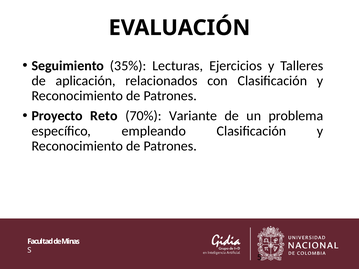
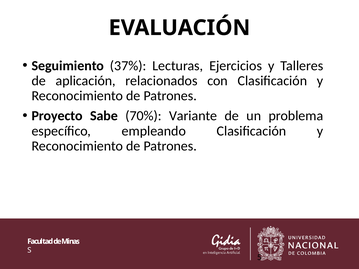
35%: 35% -> 37%
Reto: Reto -> Sabe
